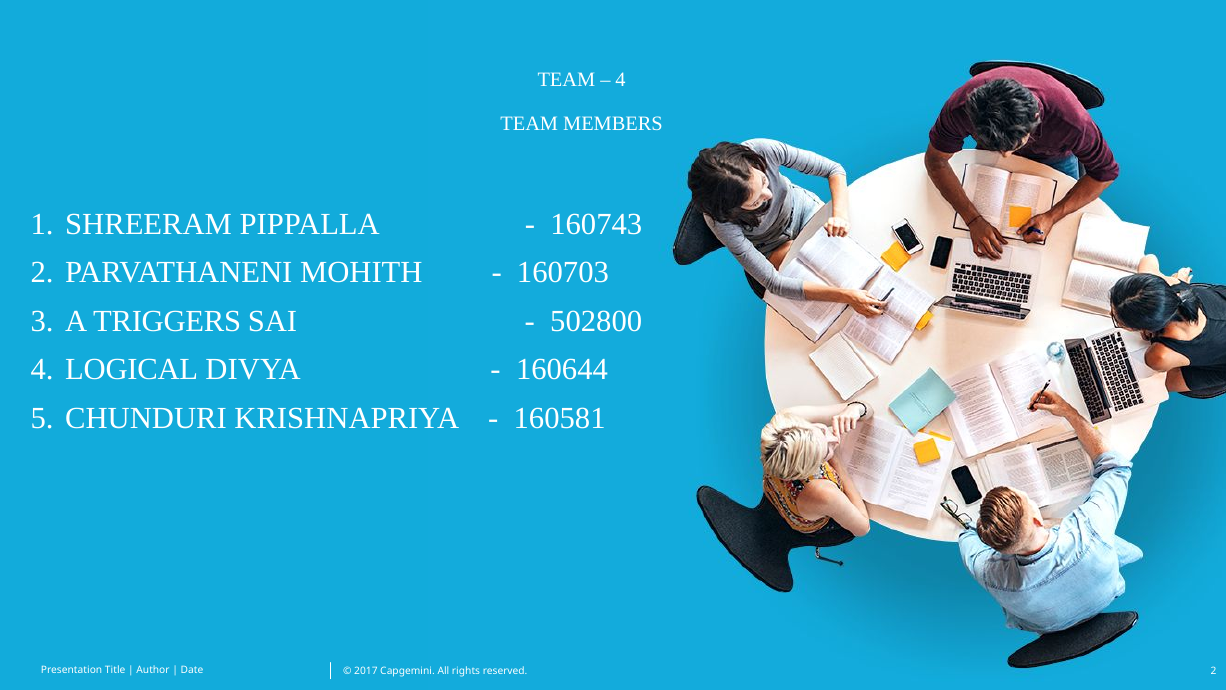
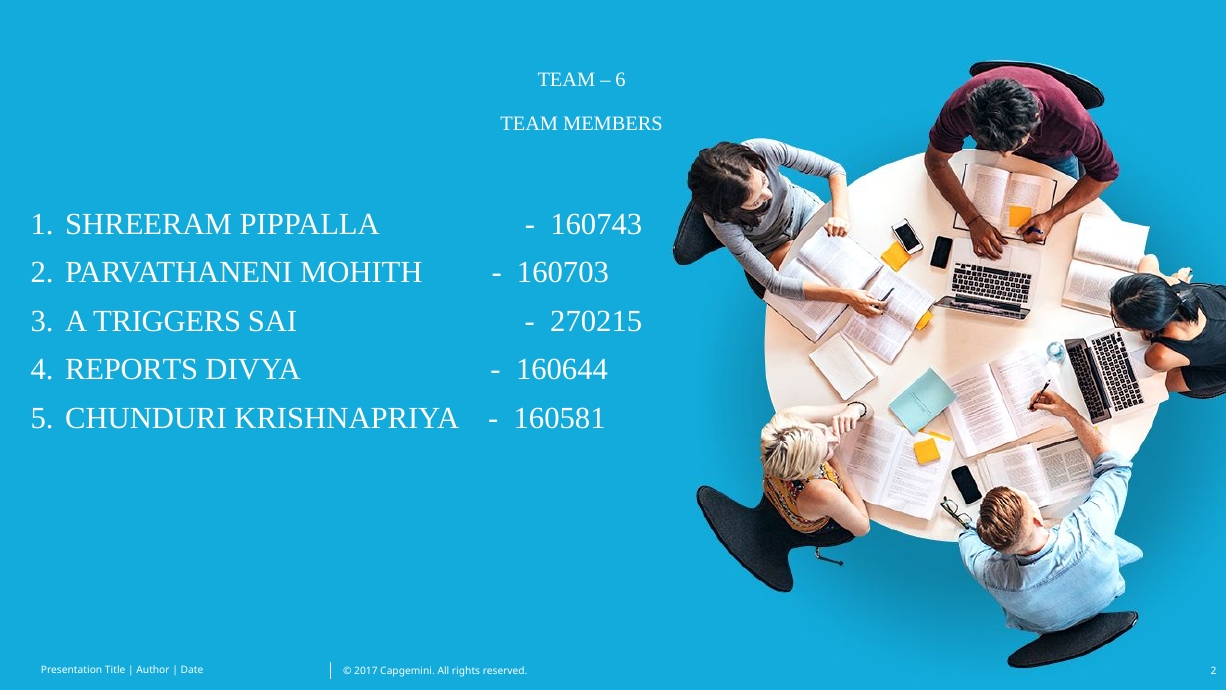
4 at (621, 80): 4 -> 6
502800: 502800 -> 270215
LOGICAL: LOGICAL -> REPORTS
